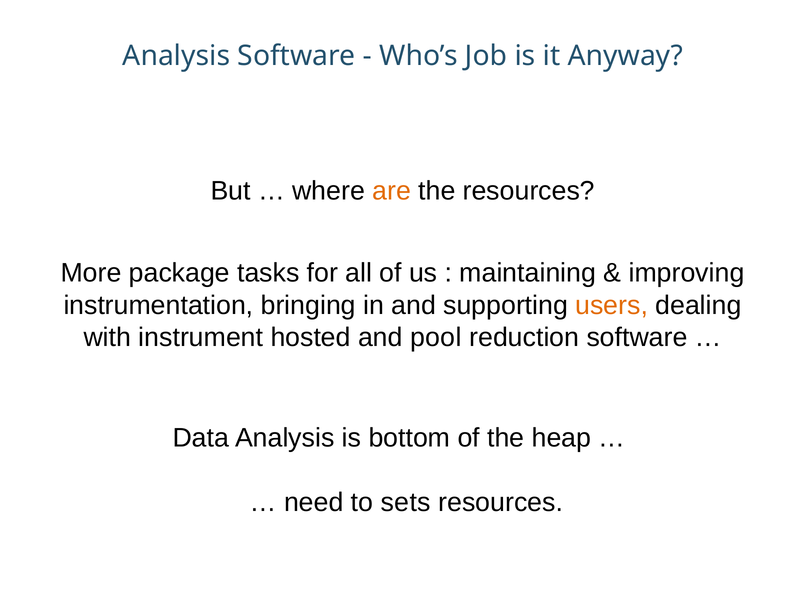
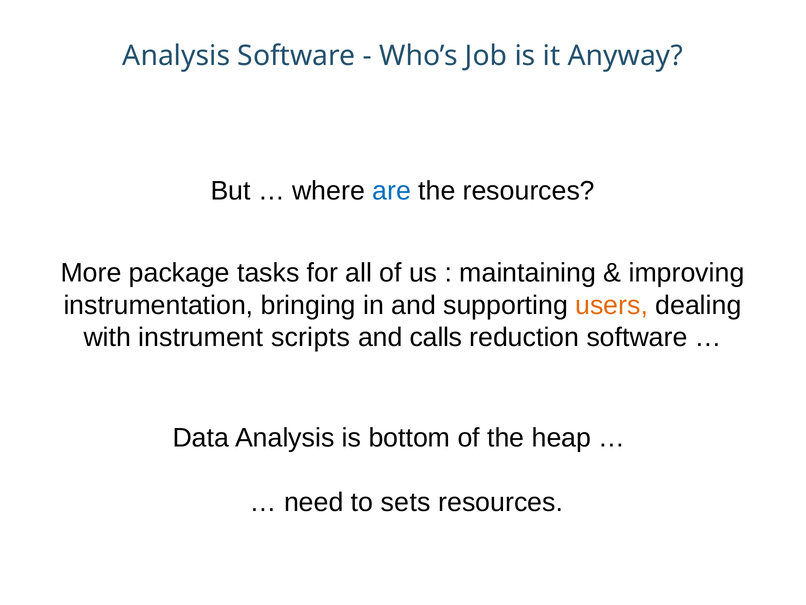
are colour: orange -> blue
hosted: hosted -> scripts
pool: pool -> calls
